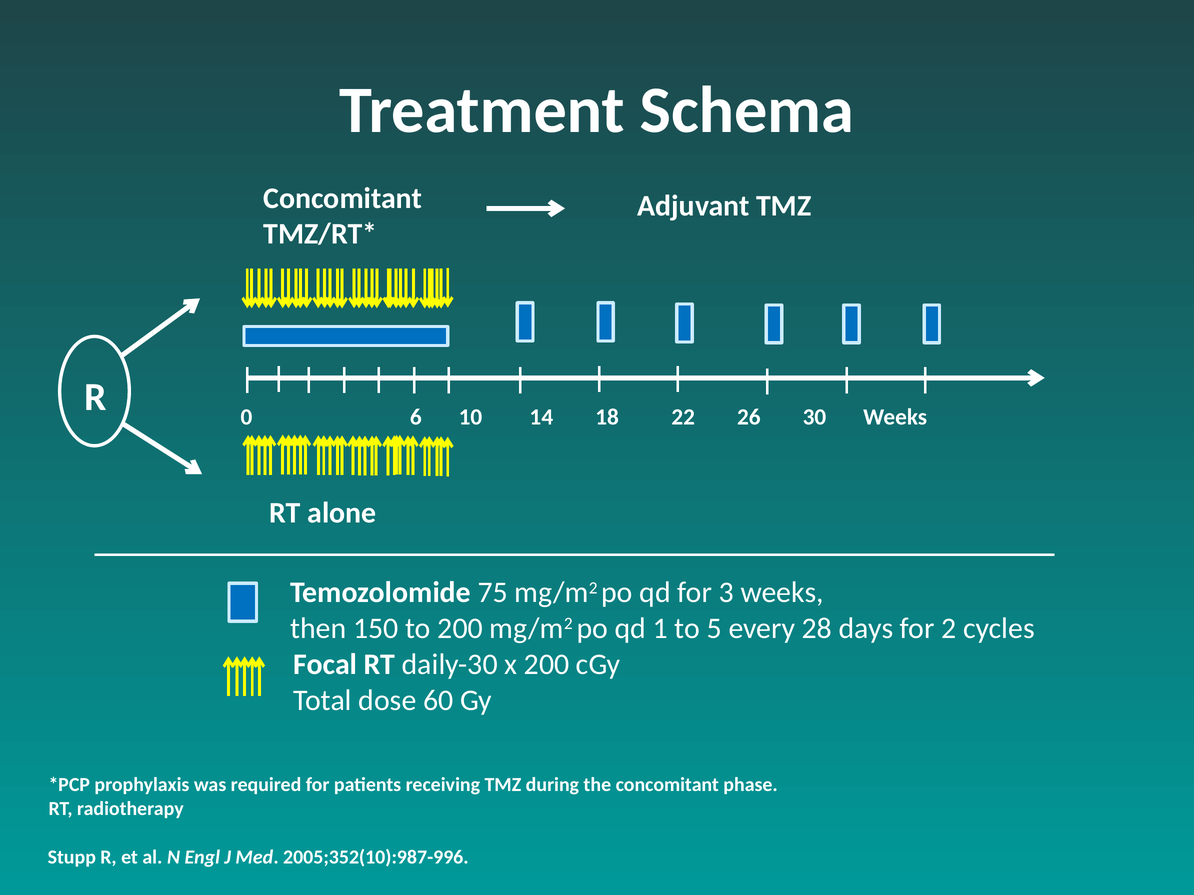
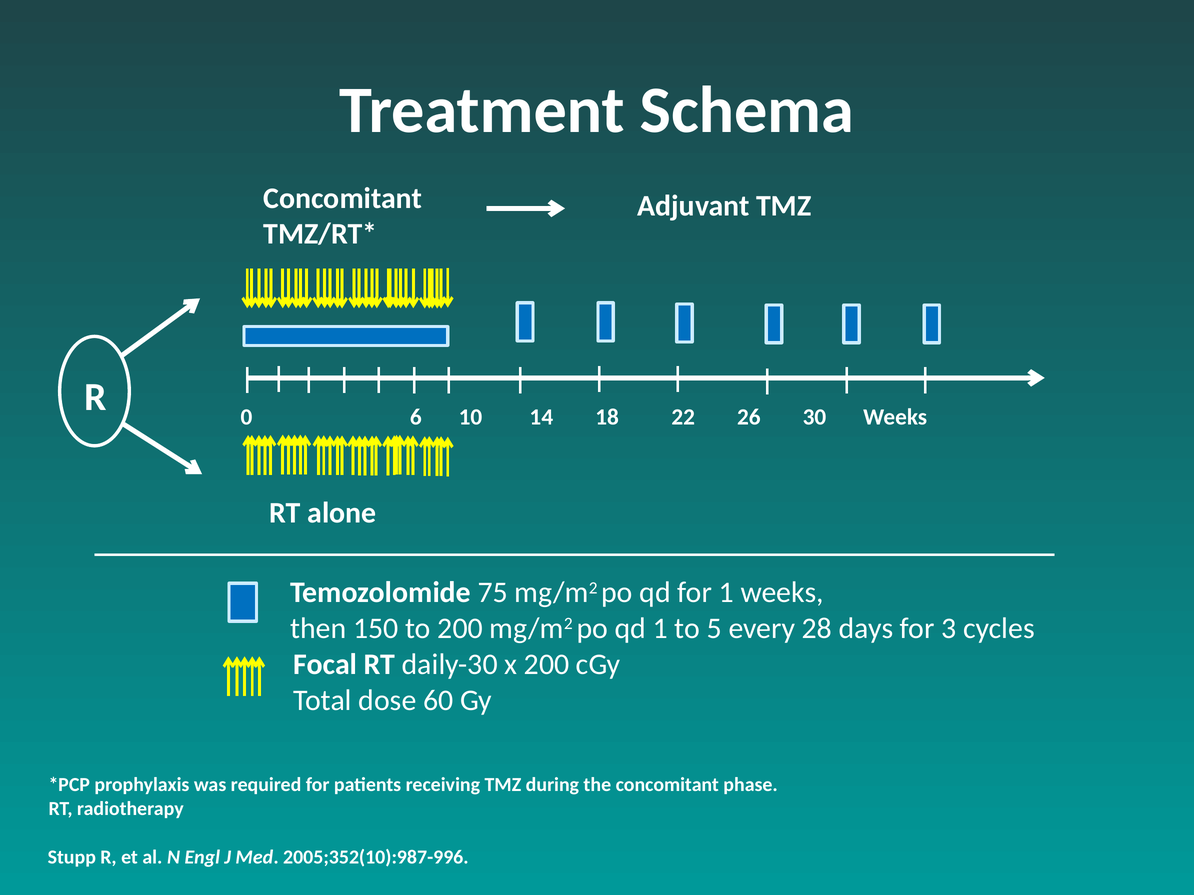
for 3: 3 -> 1
2: 2 -> 3
